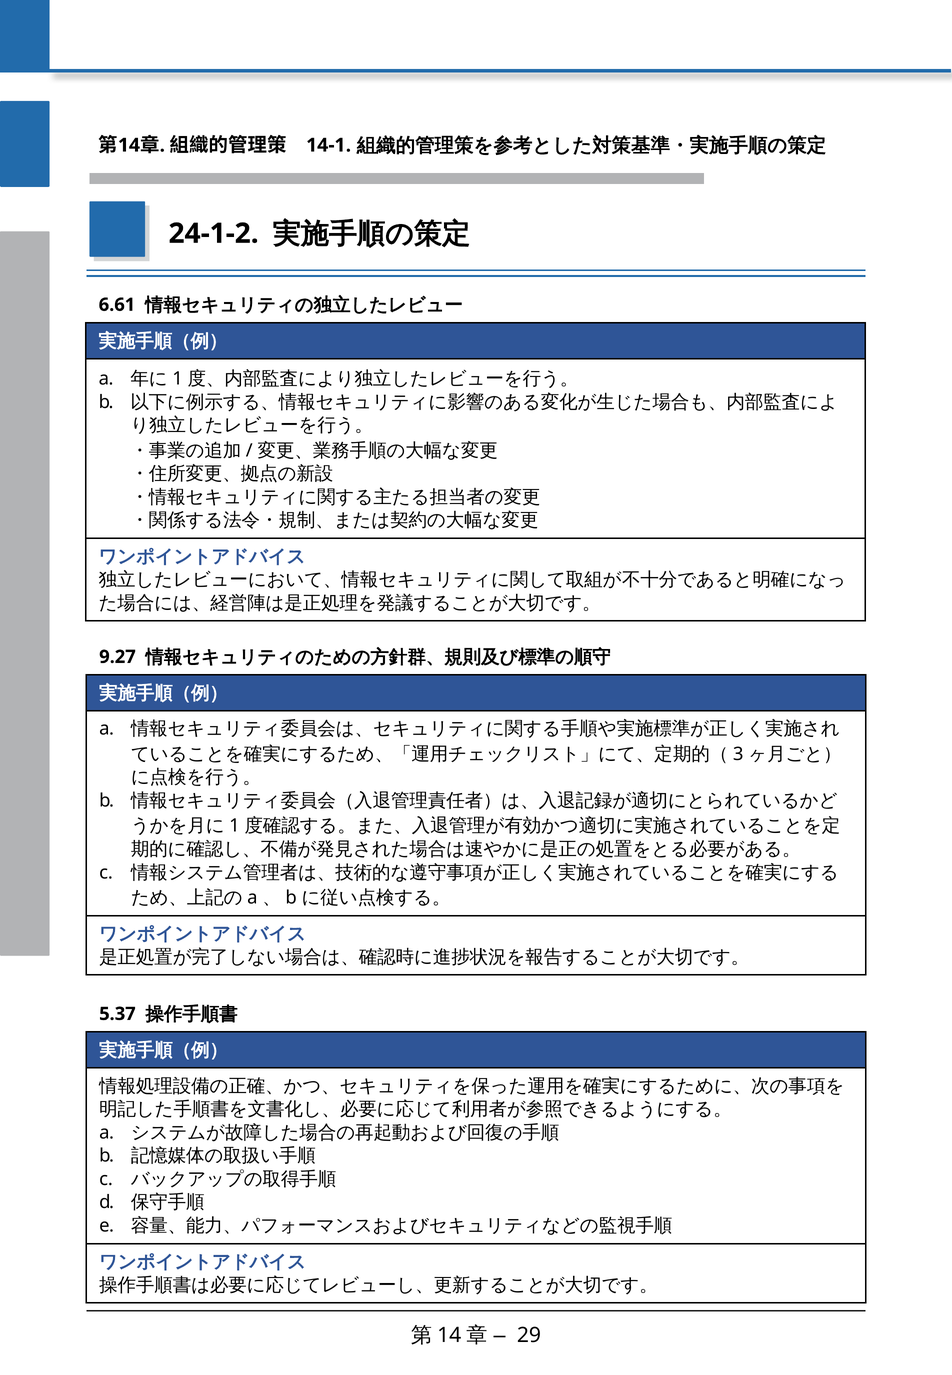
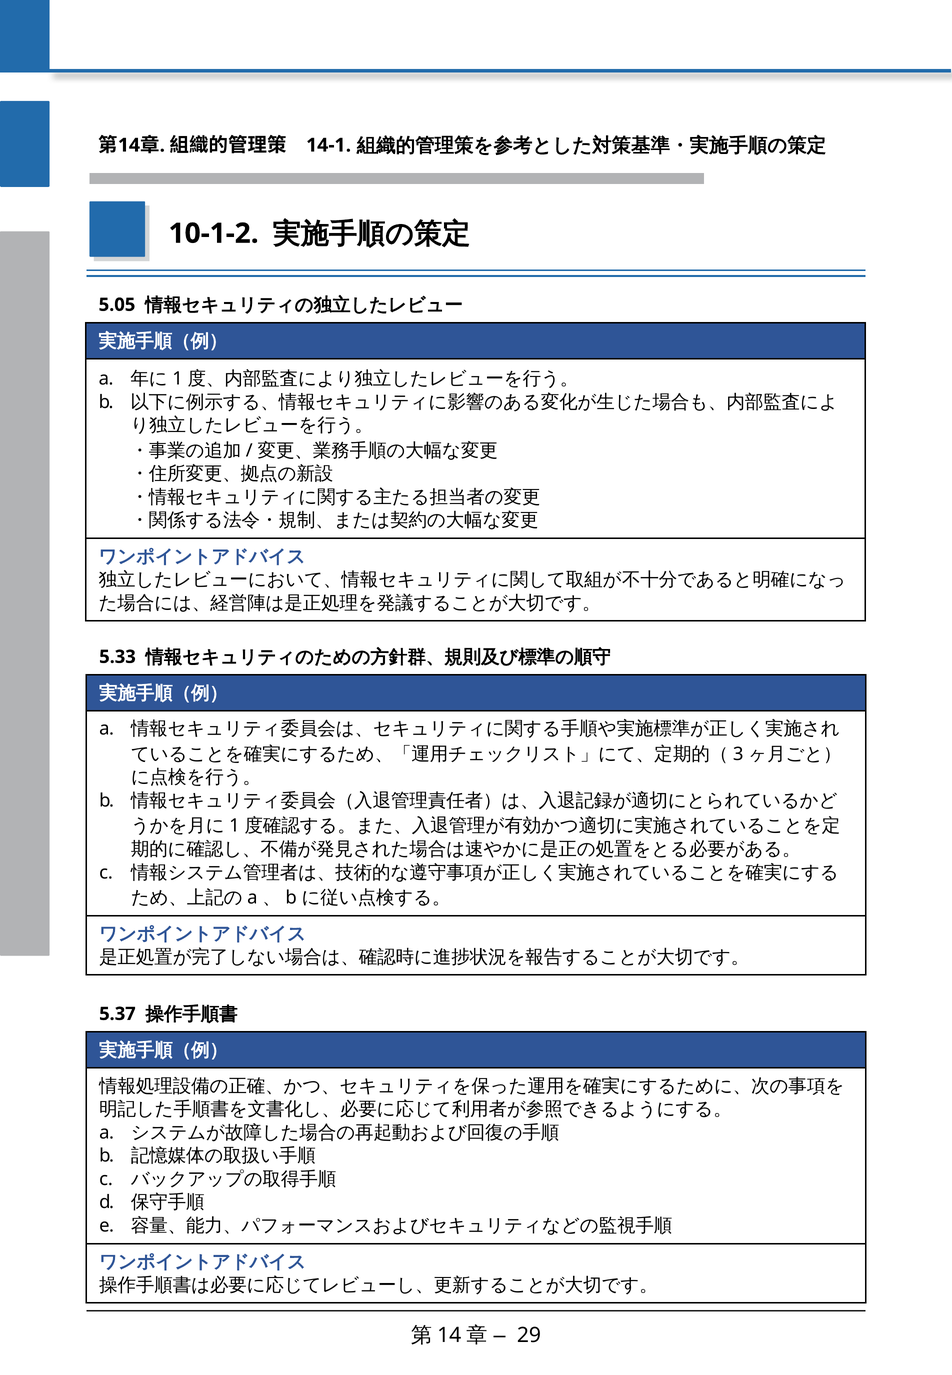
24-1-2: 24-1-2 -> 10-1-2
6.61: 6.61 -> 5.05
9.27: 9.27 -> 5.33
